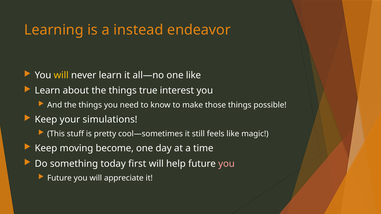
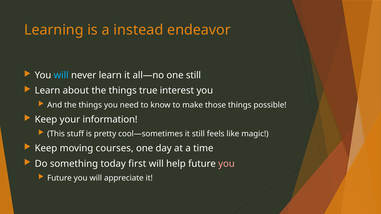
will at (61, 75) colour: yellow -> light blue
one like: like -> still
simulations: simulations -> information
become: become -> courses
